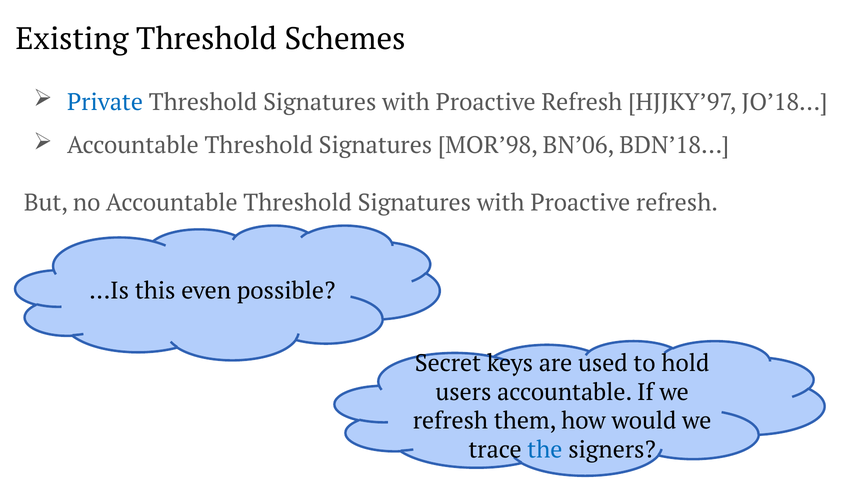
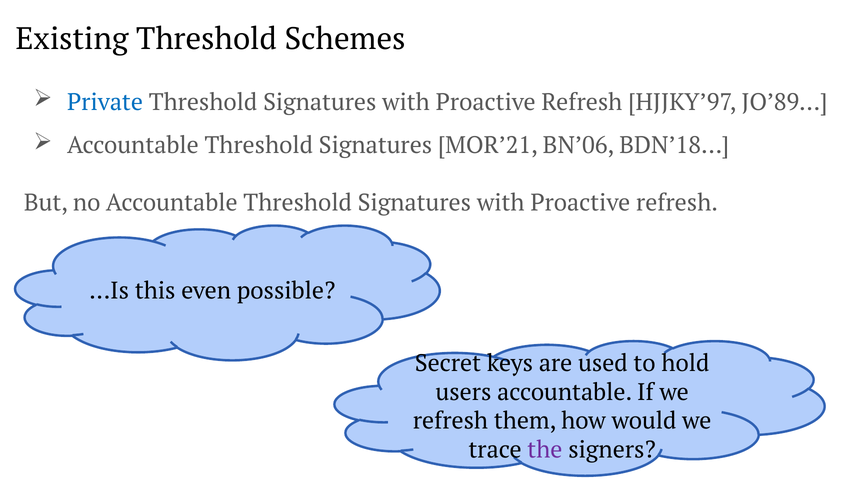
JO’18…: JO’18… -> JO’89…
MOR’98: MOR’98 -> MOR’21
the colour: blue -> purple
